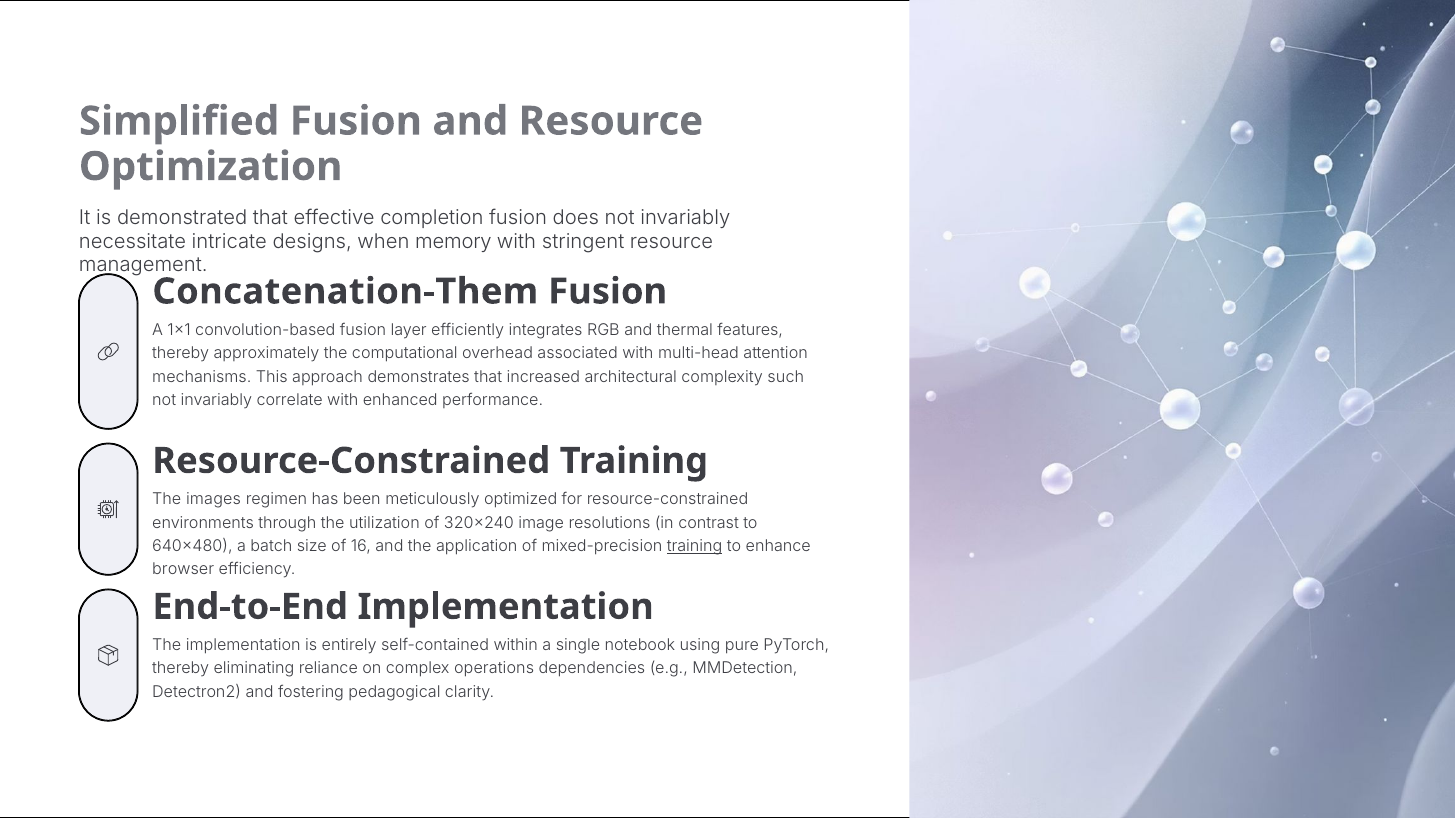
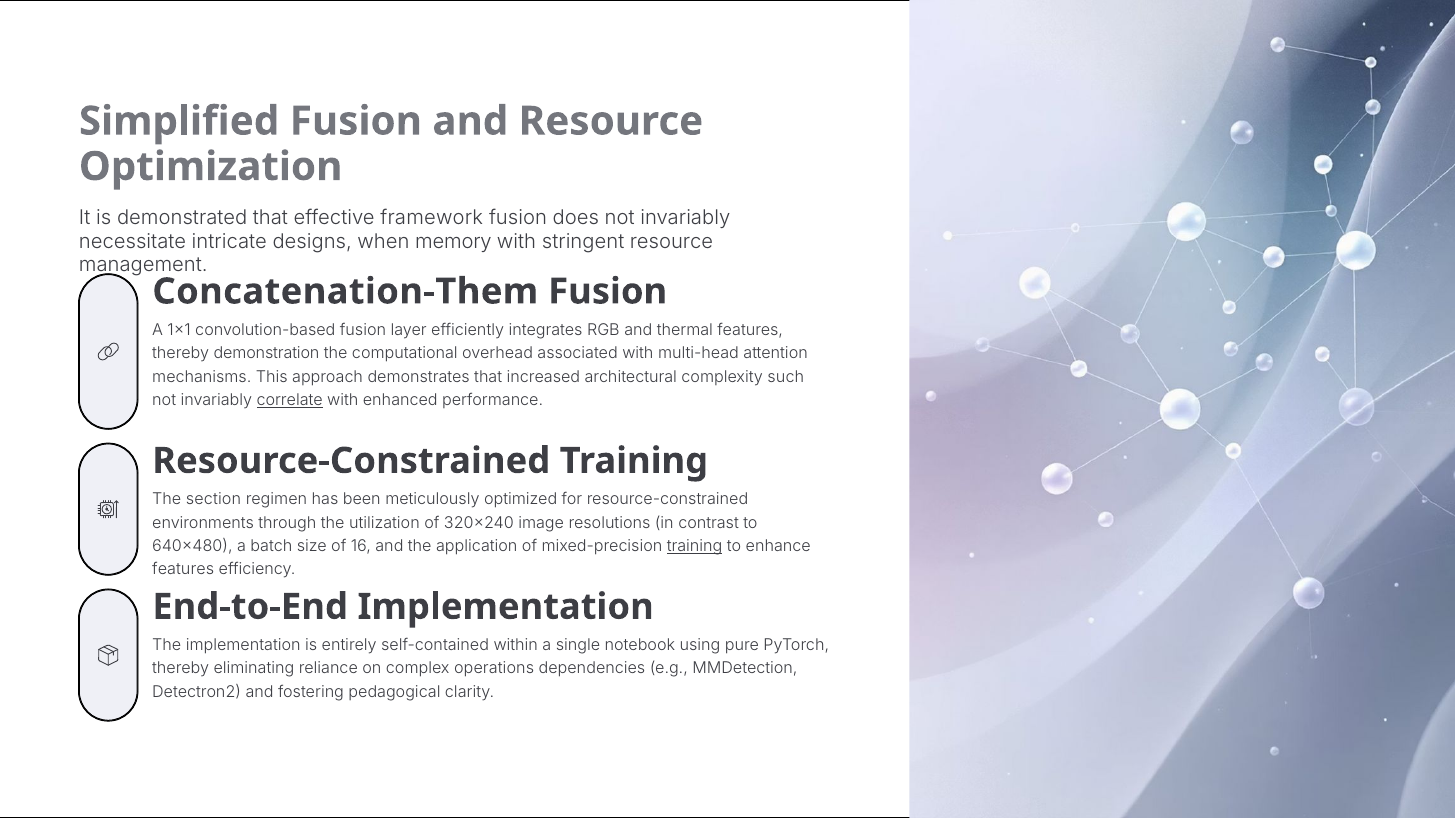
completion: completion -> framework
approximately: approximately -> demonstration
correlate underline: none -> present
images: images -> section
browser at (183, 570): browser -> features
